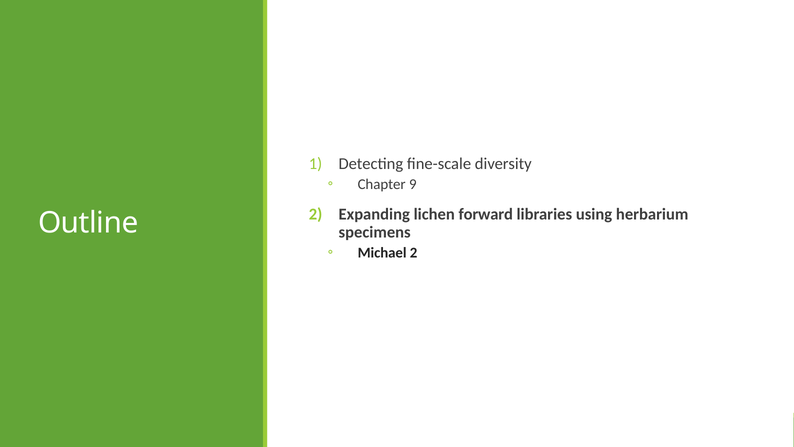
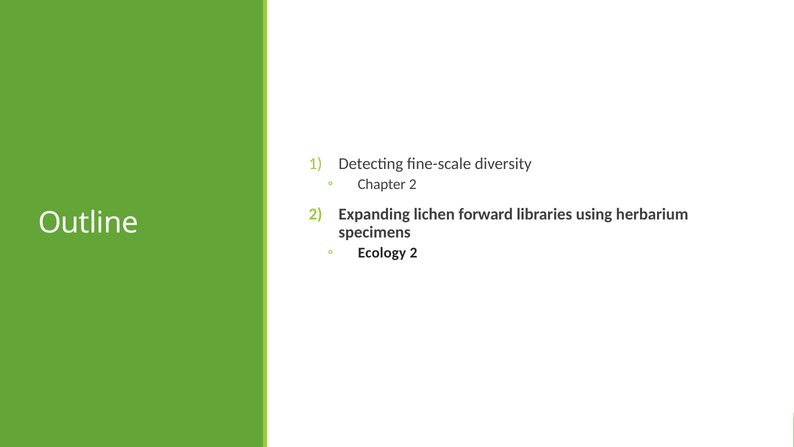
Chapter 9: 9 -> 2
Michael: Michael -> Ecology
